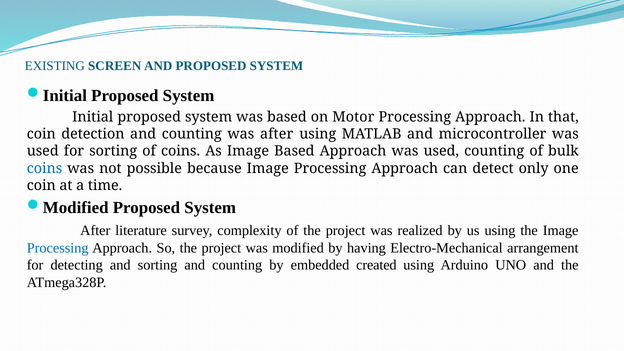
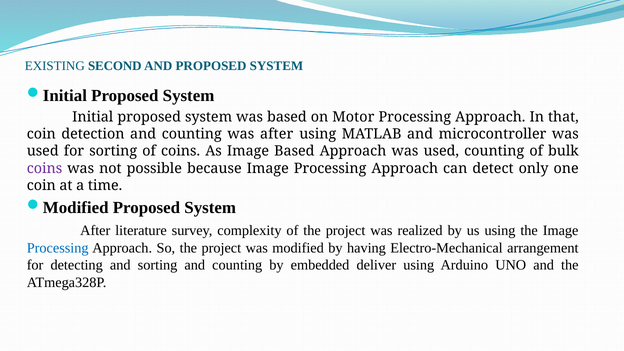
SCREEN: SCREEN -> SECOND
coins at (45, 168) colour: blue -> purple
created: created -> deliver
